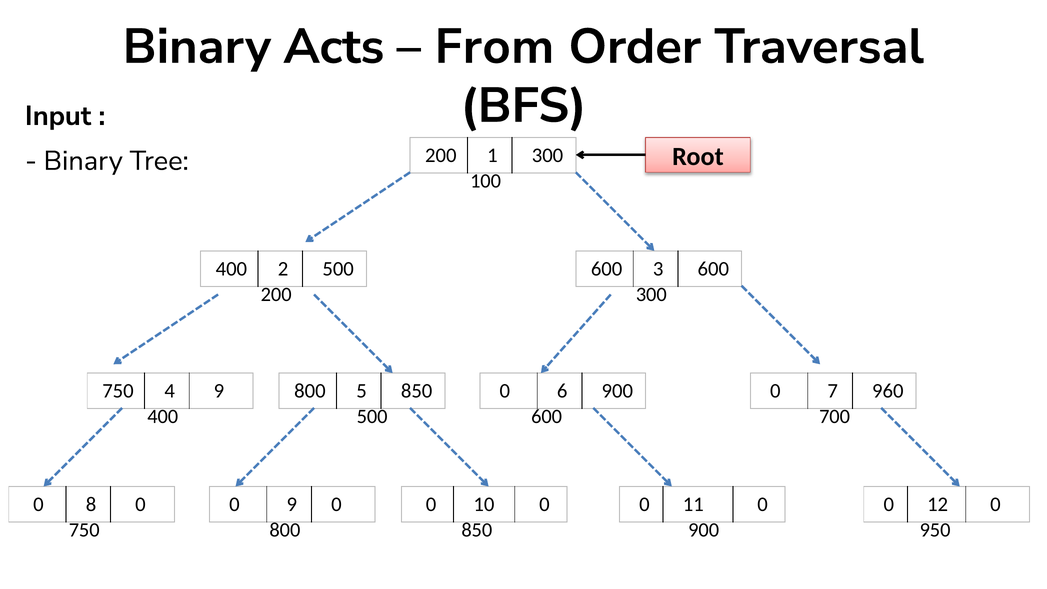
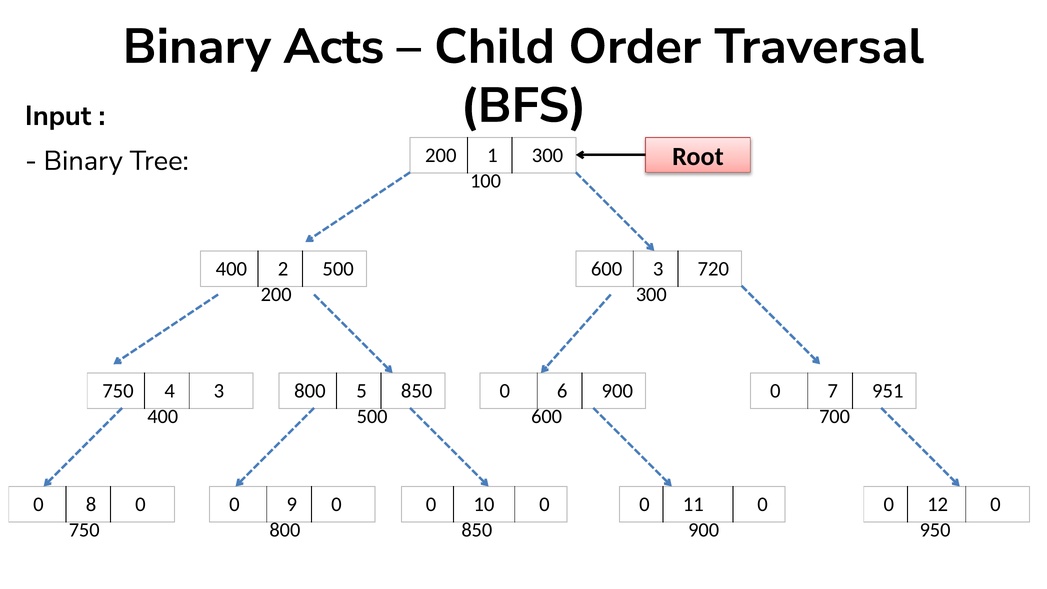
From: From -> Child
3 600: 600 -> 720
4 9: 9 -> 3
960: 960 -> 951
